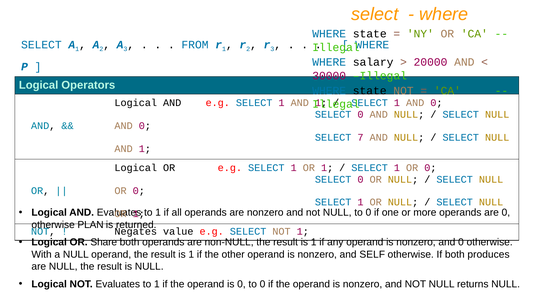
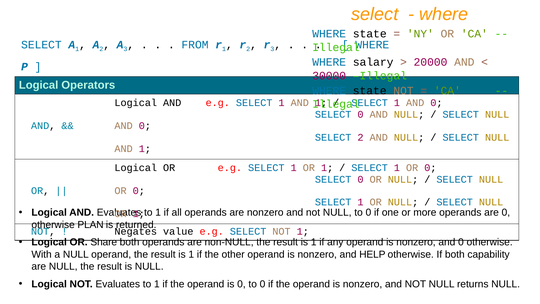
SELECT 7: 7 -> 2
SELF: SELF -> HELP
produces: produces -> capability
